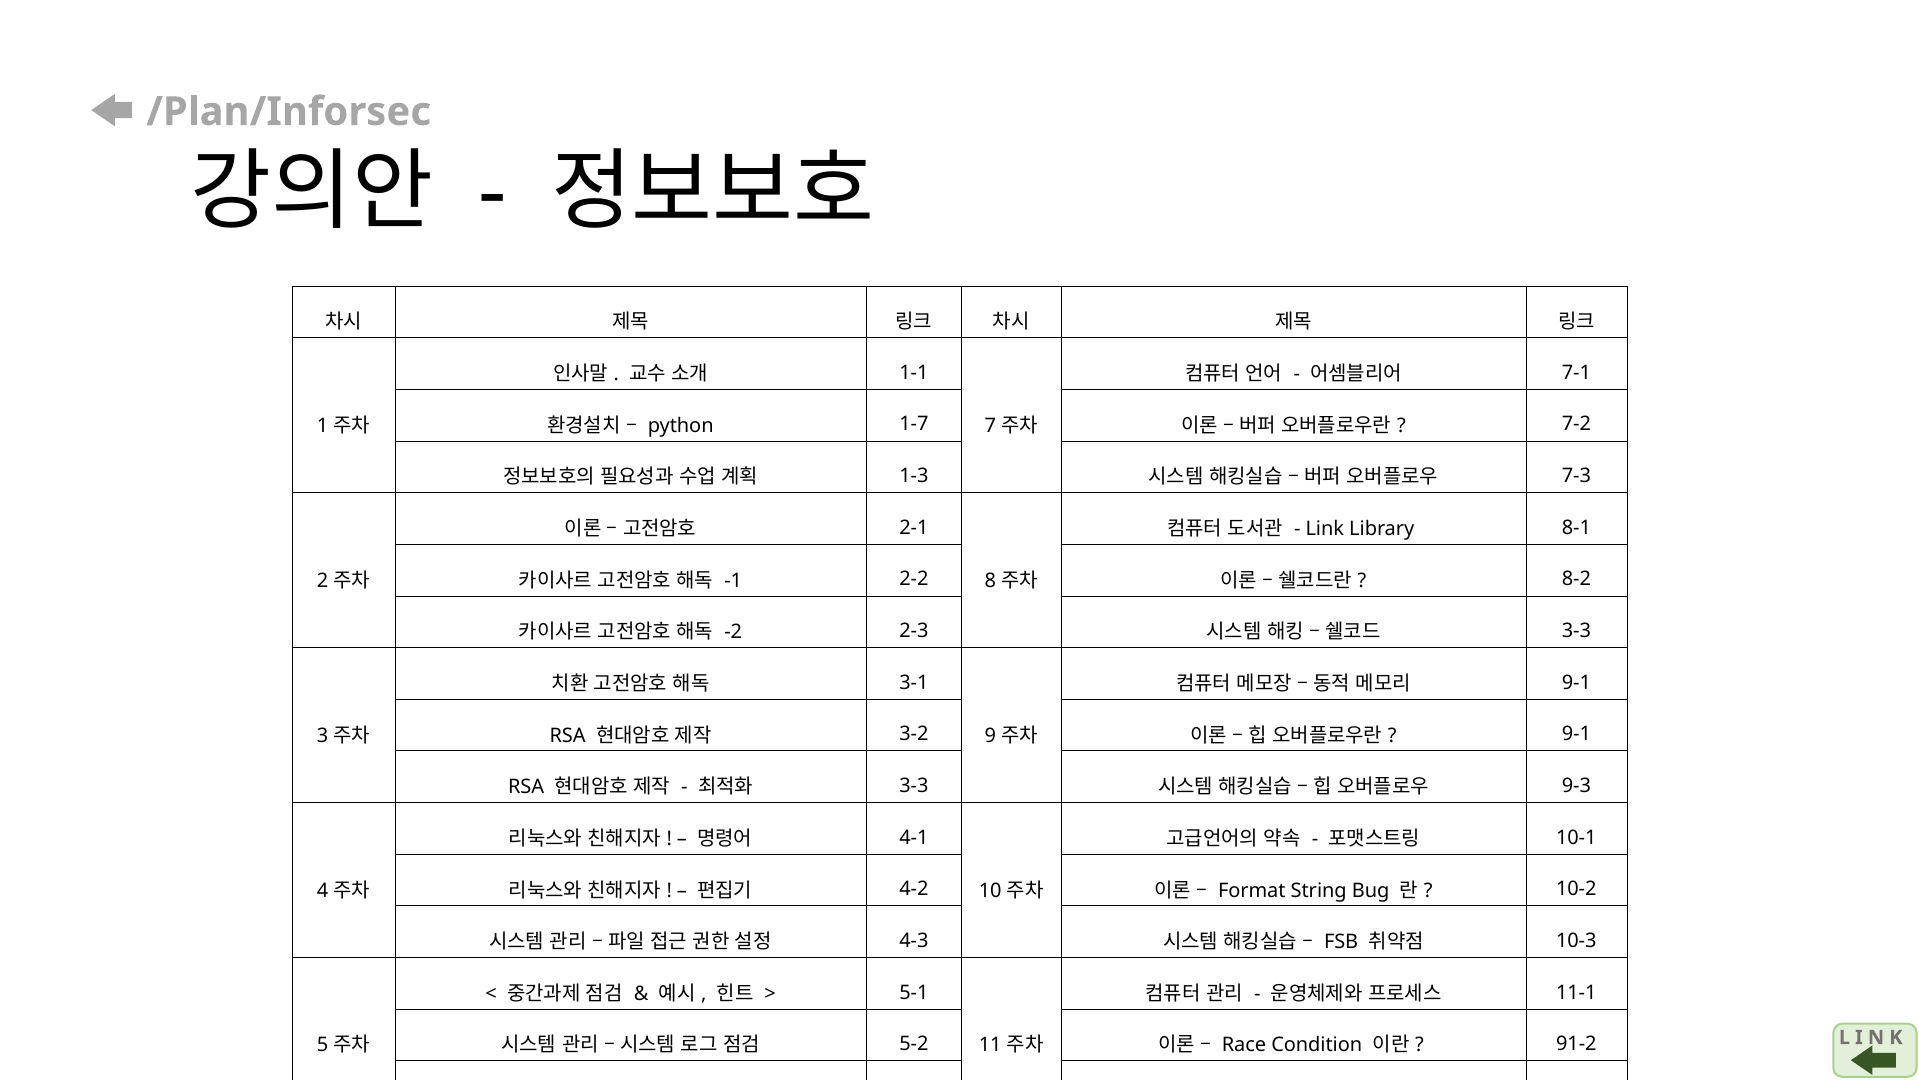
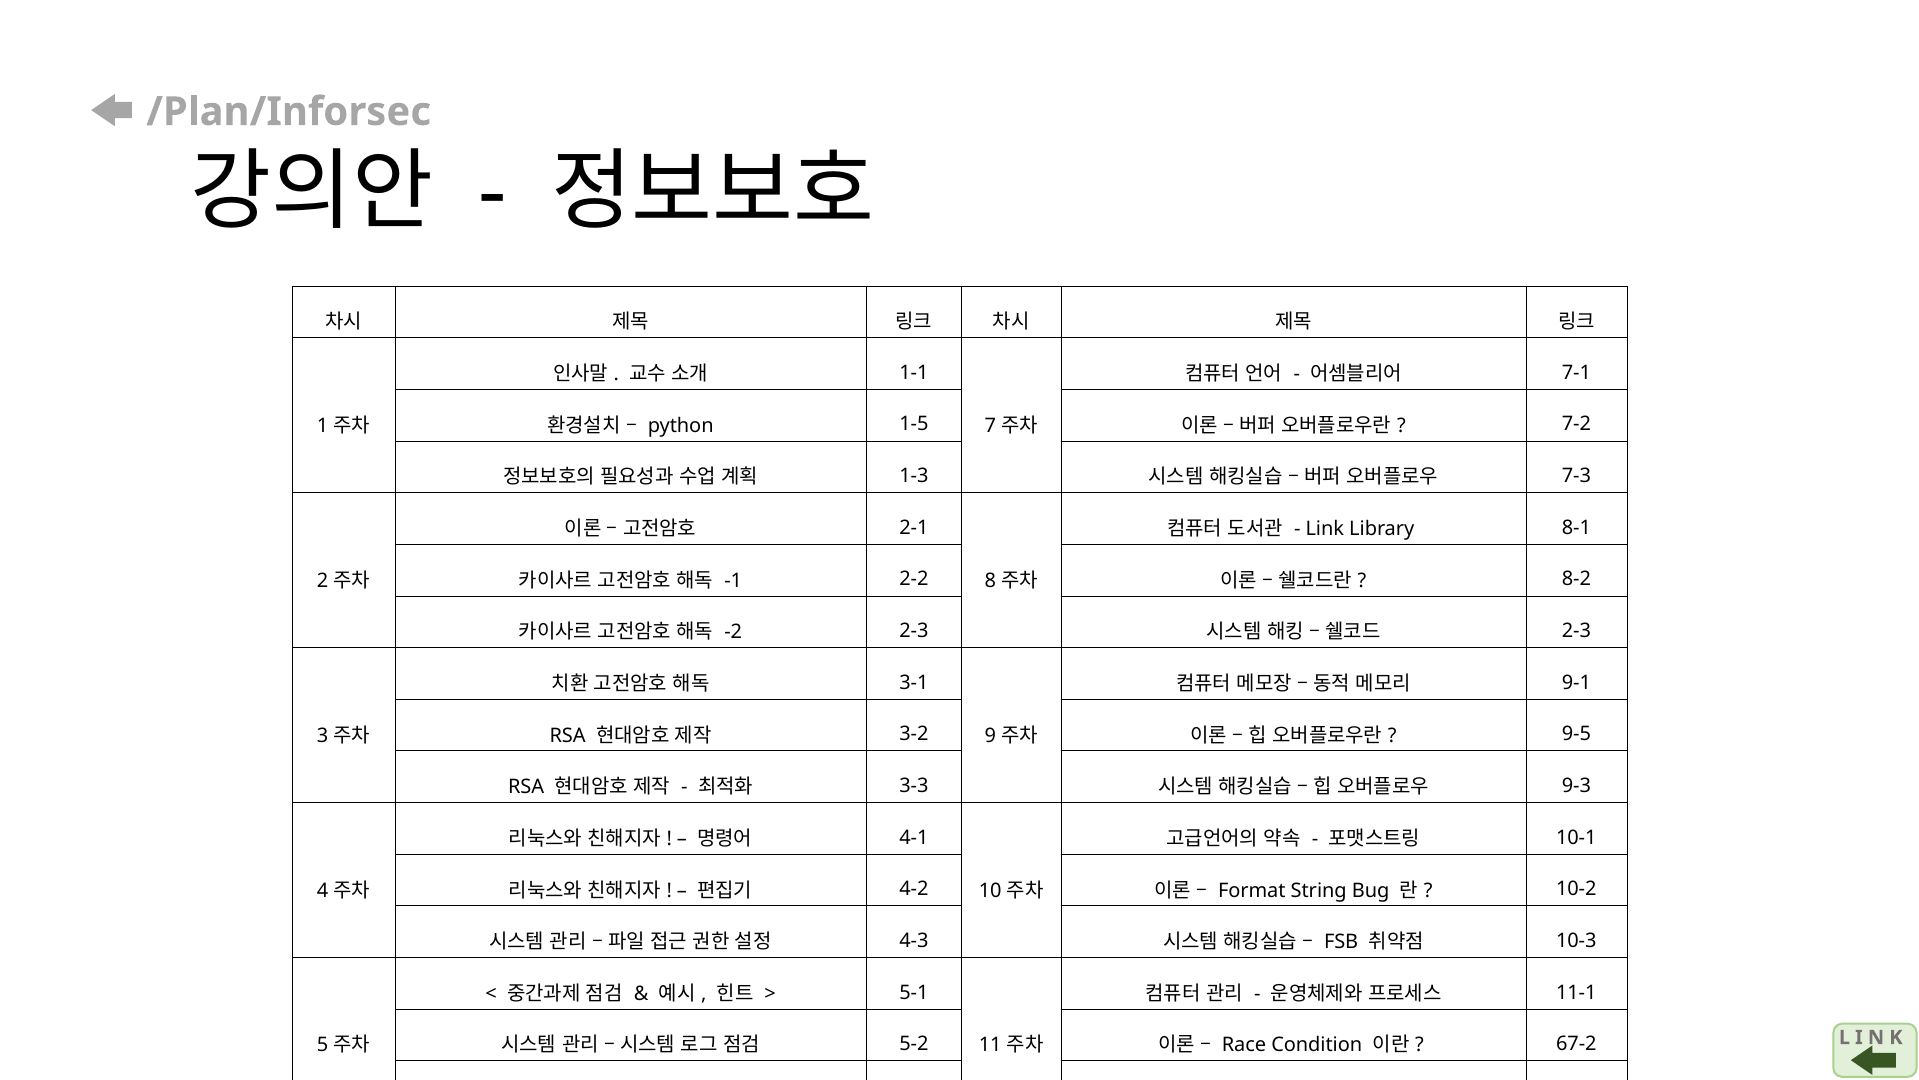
1-7: 1-7 -> 1-5
3-3 at (1576, 631): 3-3 -> 2-3
9-1 at (1576, 734): 9-1 -> 9-5
91-2: 91-2 -> 67-2
